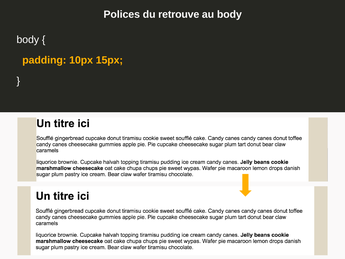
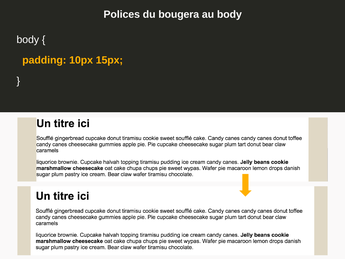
retrouve: retrouve -> bougera
